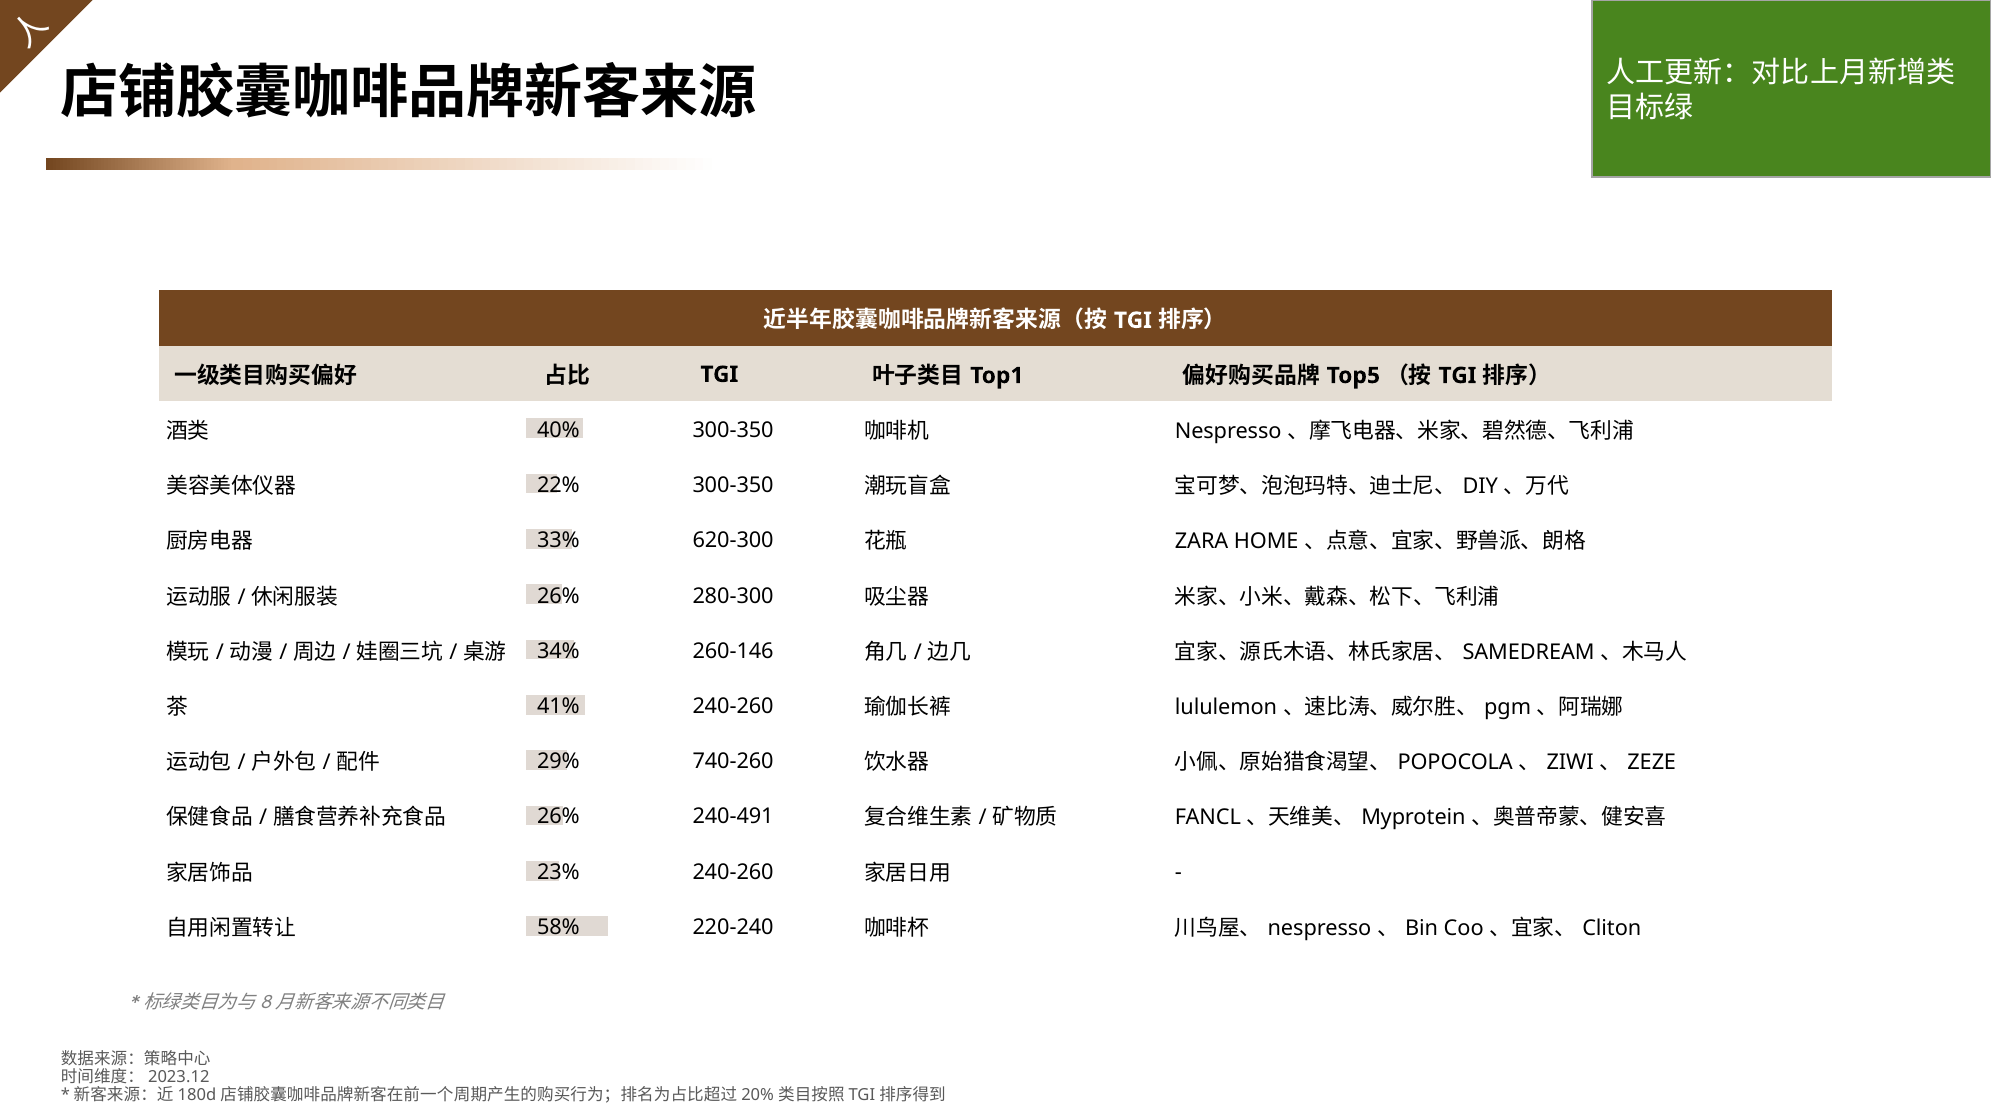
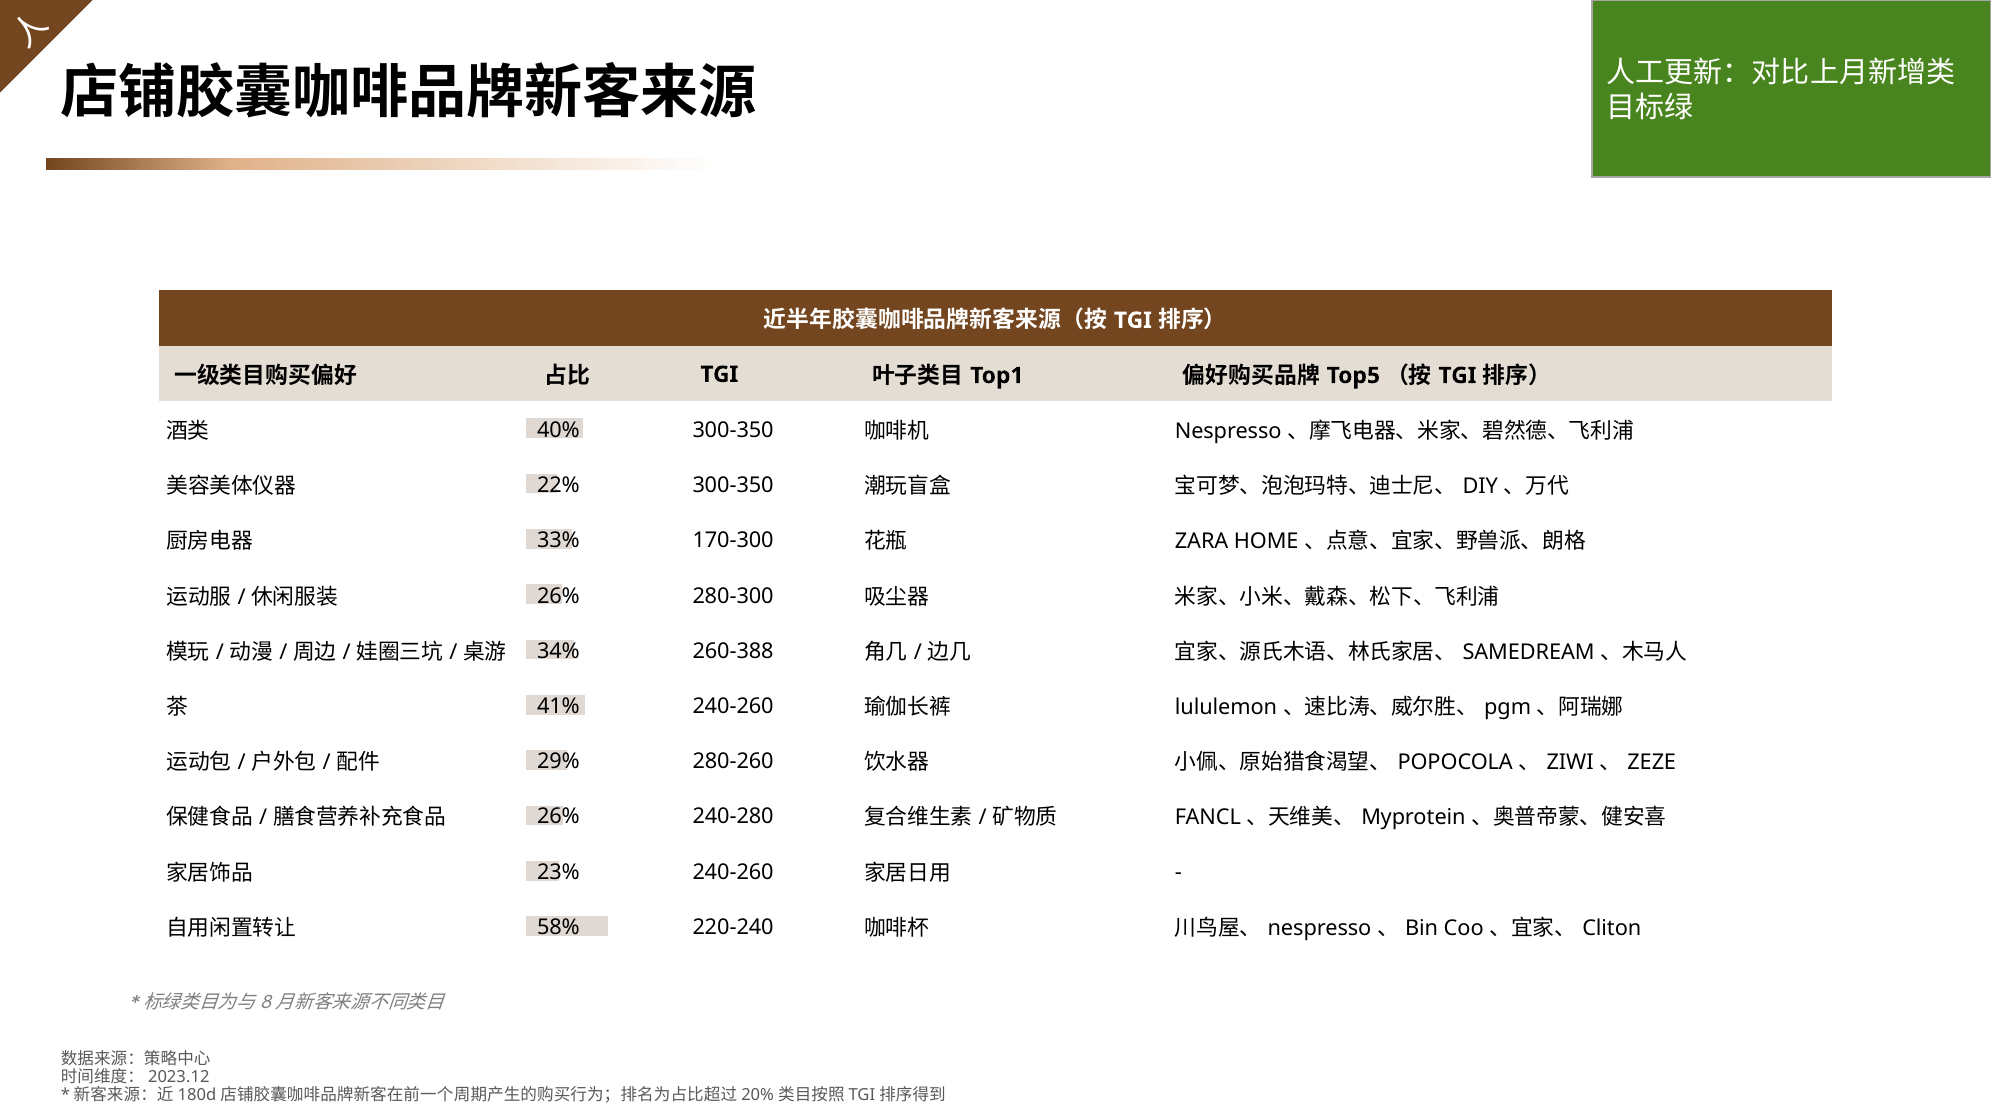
620-300: 620-300 -> 170-300
260-146: 260-146 -> 260-388
740-260: 740-260 -> 280-260
240-491: 240-491 -> 240-280
